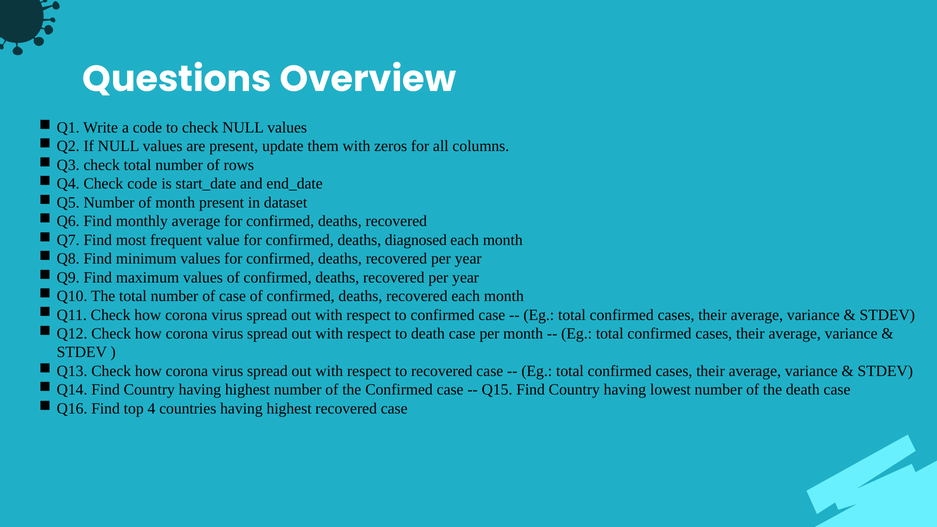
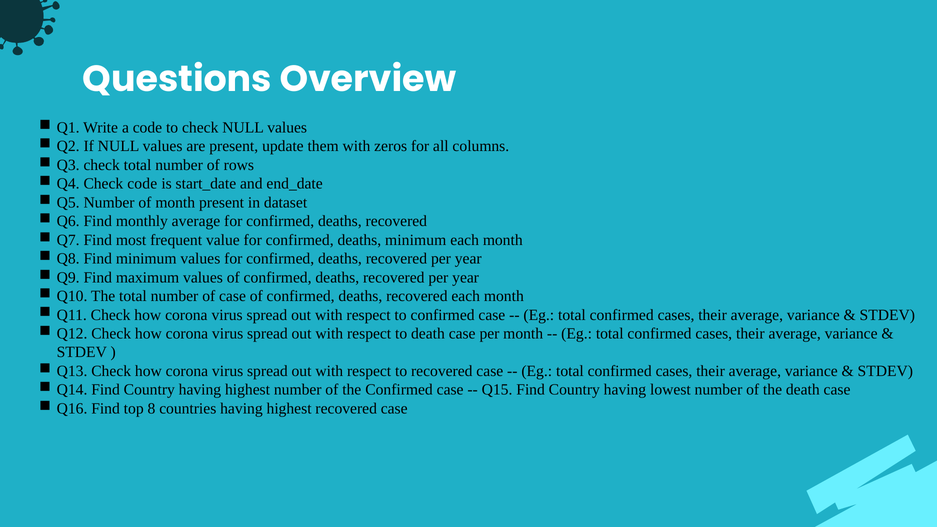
deaths diagnosed: diagnosed -> minimum
4: 4 -> 8
